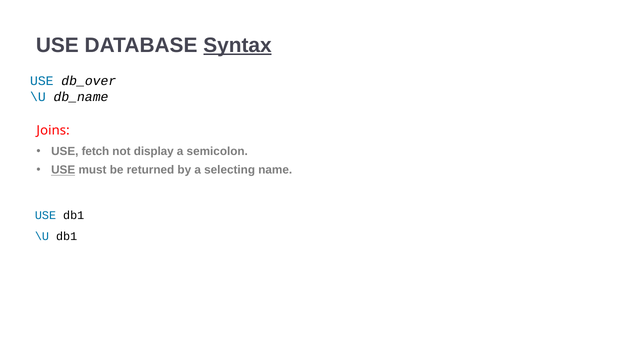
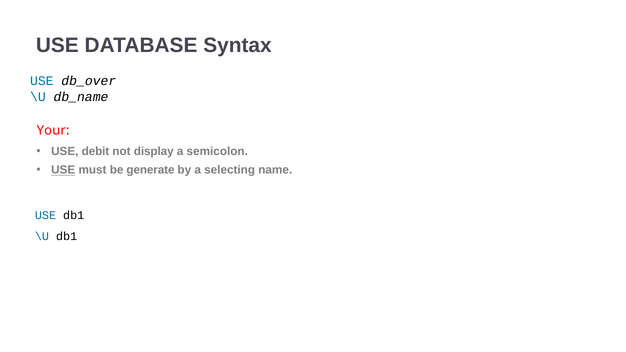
Syntax underline: present -> none
Joins: Joins -> Your
fetch: fetch -> debit
returned: returned -> generate
